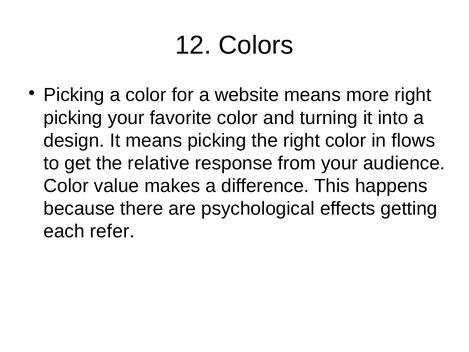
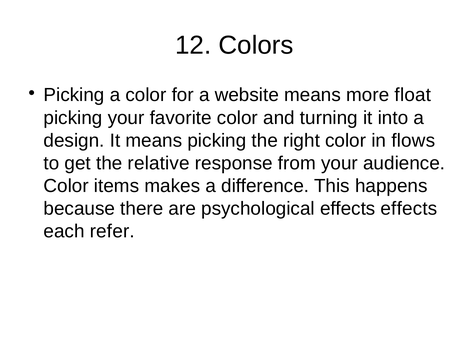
more right: right -> float
value: value -> items
effects getting: getting -> effects
